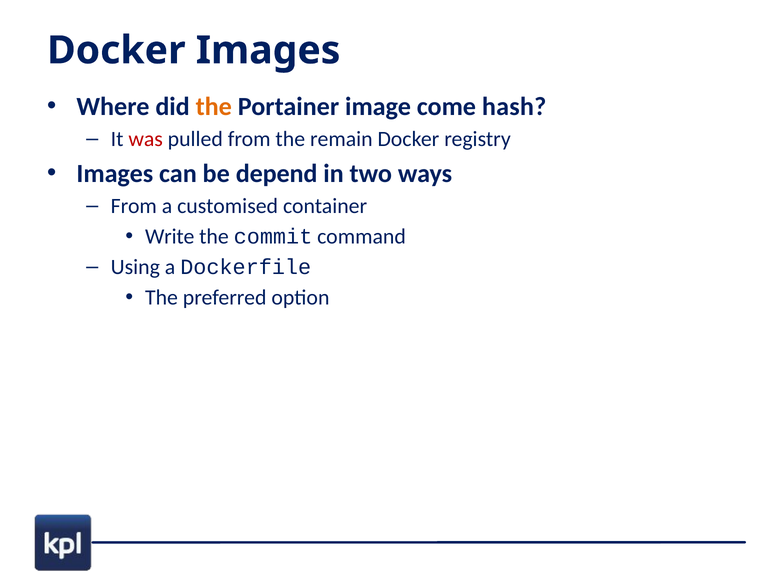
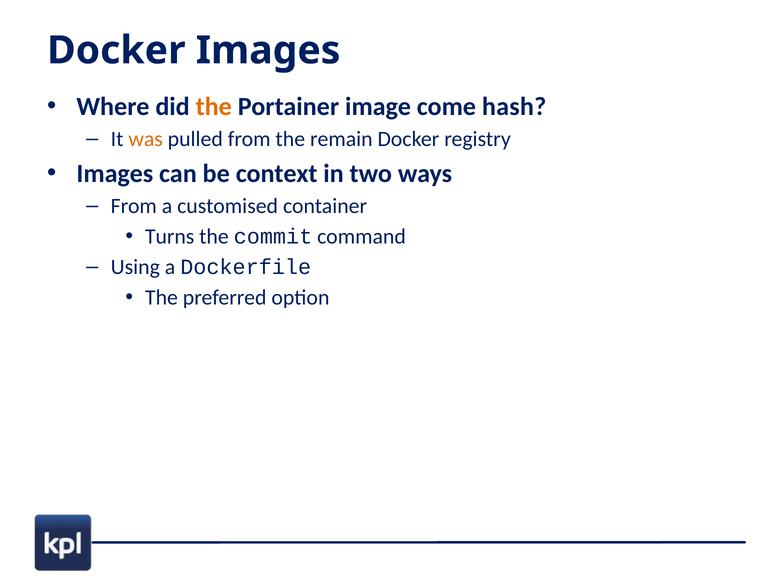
was colour: red -> orange
depend: depend -> context
Write: Write -> Turns
